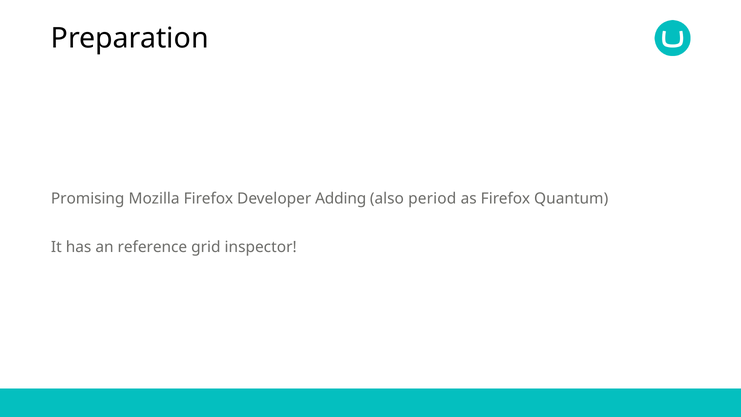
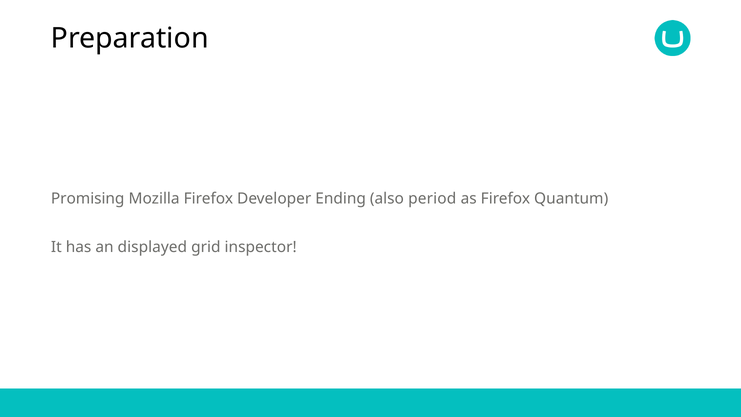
Adding: Adding -> Ending
reference: reference -> displayed
